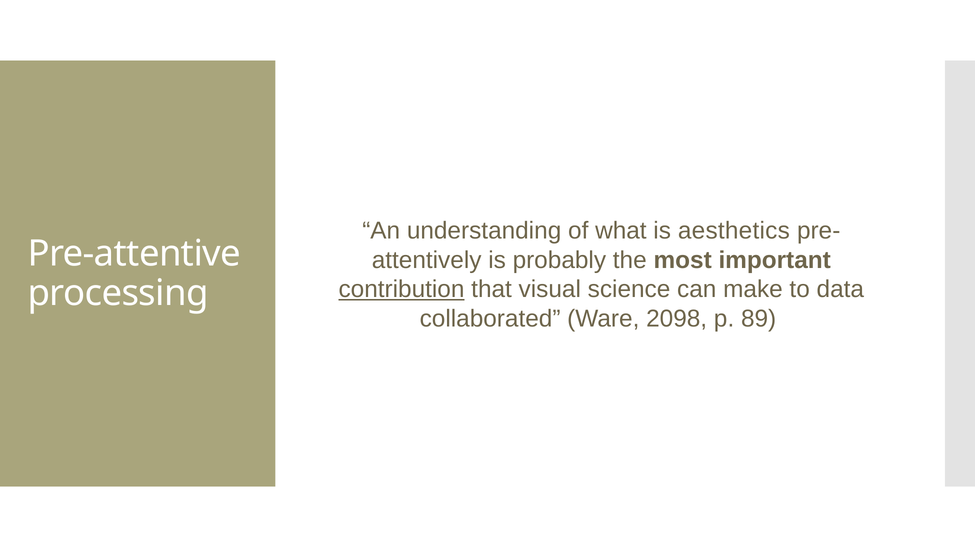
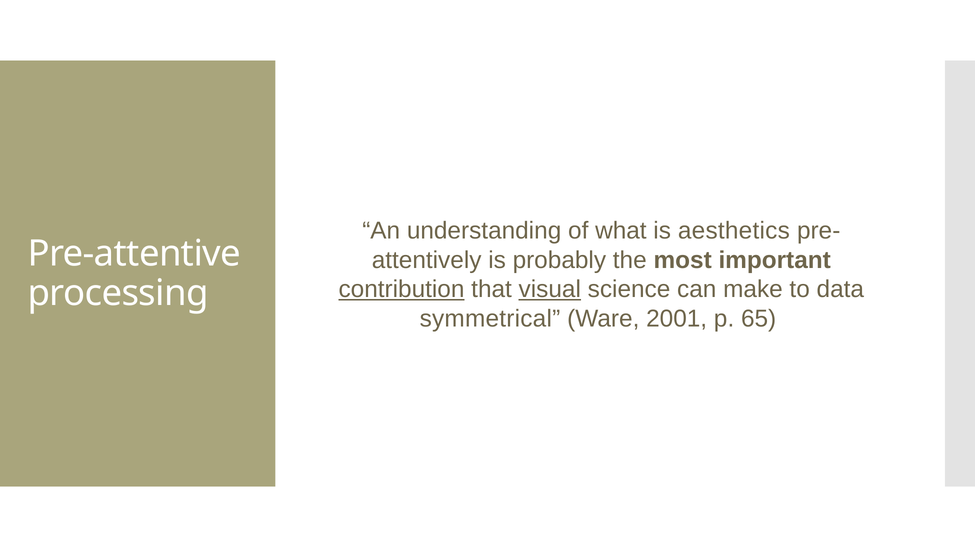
visual underline: none -> present
collaborated: collaborated -> symmetrical
2098: 2098 -> 2001
89: 89 -> 65
